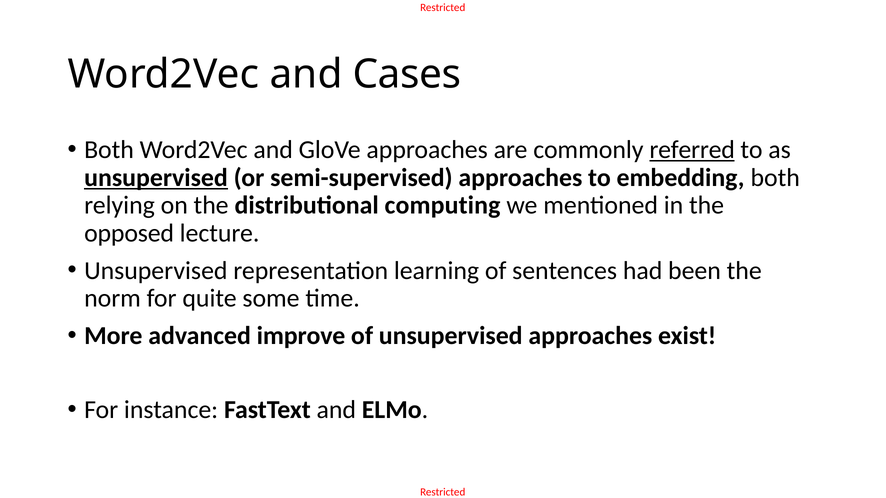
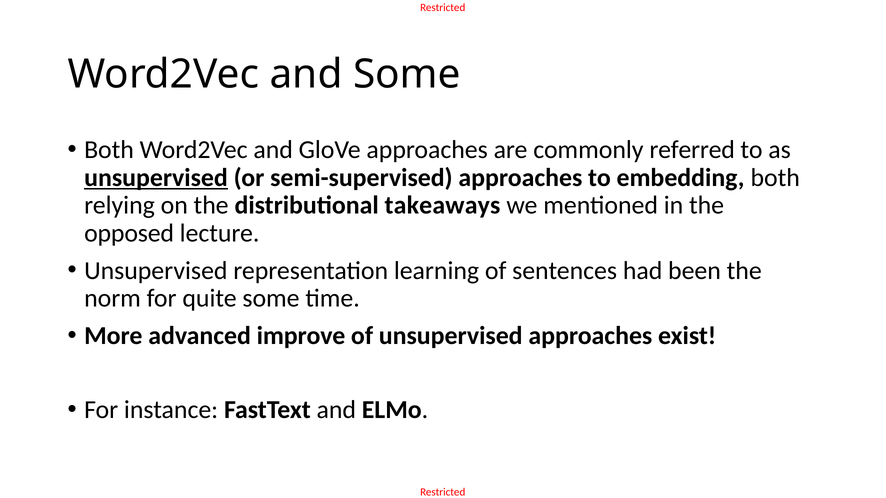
and Cases: Cases -> Some
referred underline: present -> none
computing: computing -> takeaways
